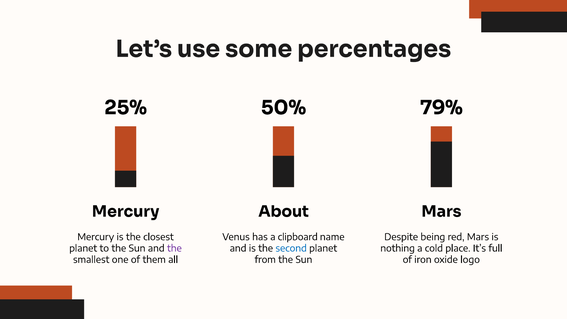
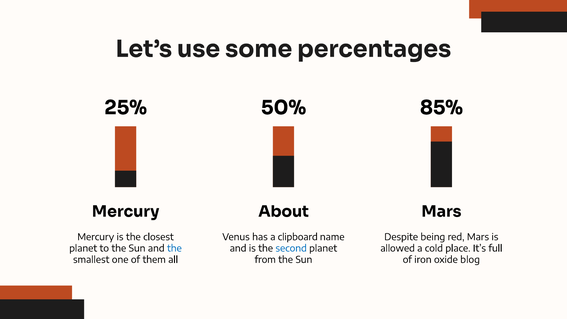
79%: 79% -> 85%
the at (174, 248) colour: purple -> blue
nothing: nothing -> allowed
logo: logo -> blog
